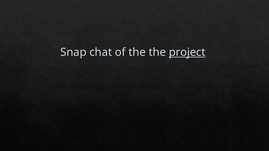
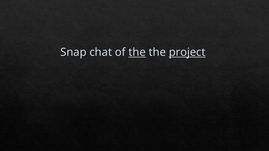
the at (137, 52) underline: none -> present
